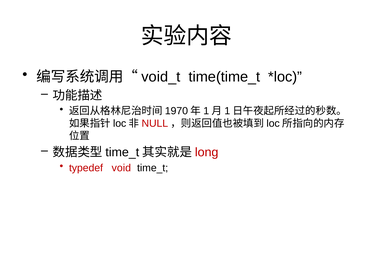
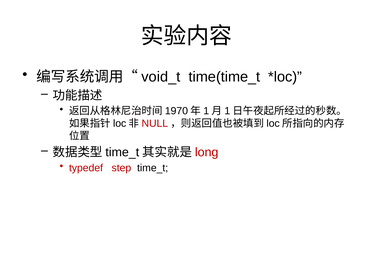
void: void -> step
